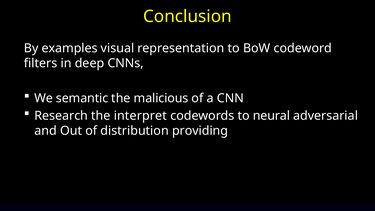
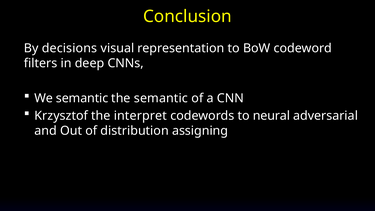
examples: examples -> decisions
the malicious: malicious -> semantic
Research: Research -> Krzysztof
providing: providing -> assigning
